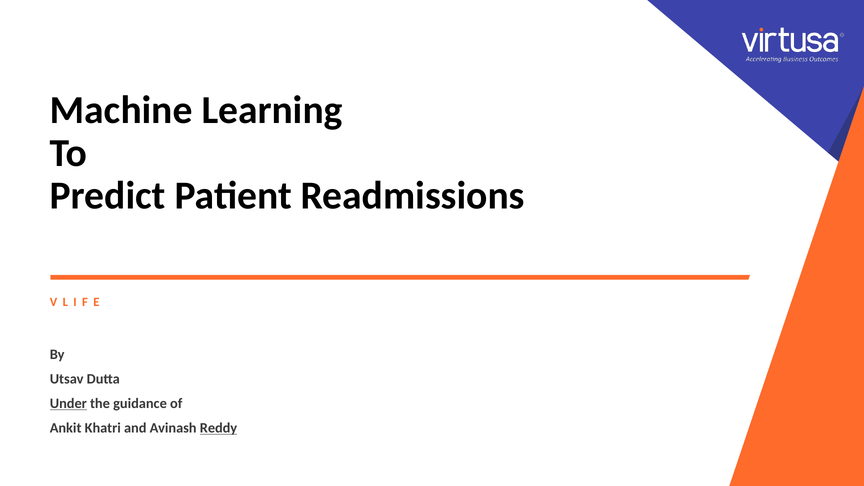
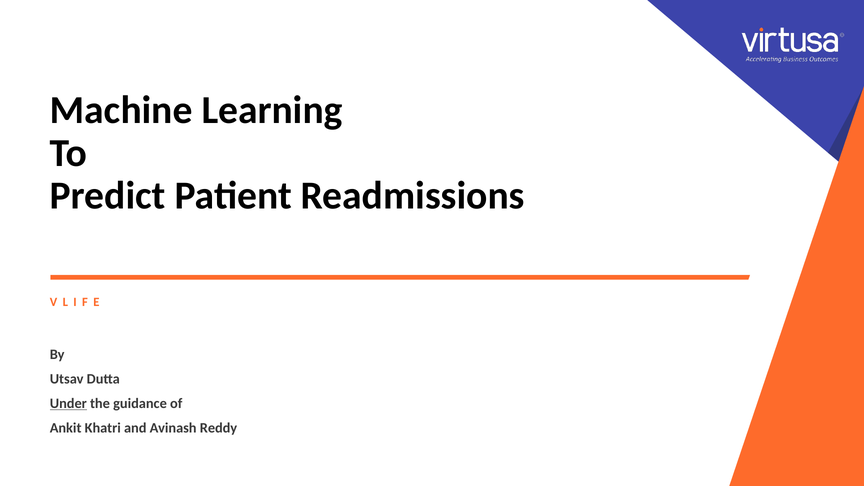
Reddy underline: present -> none
